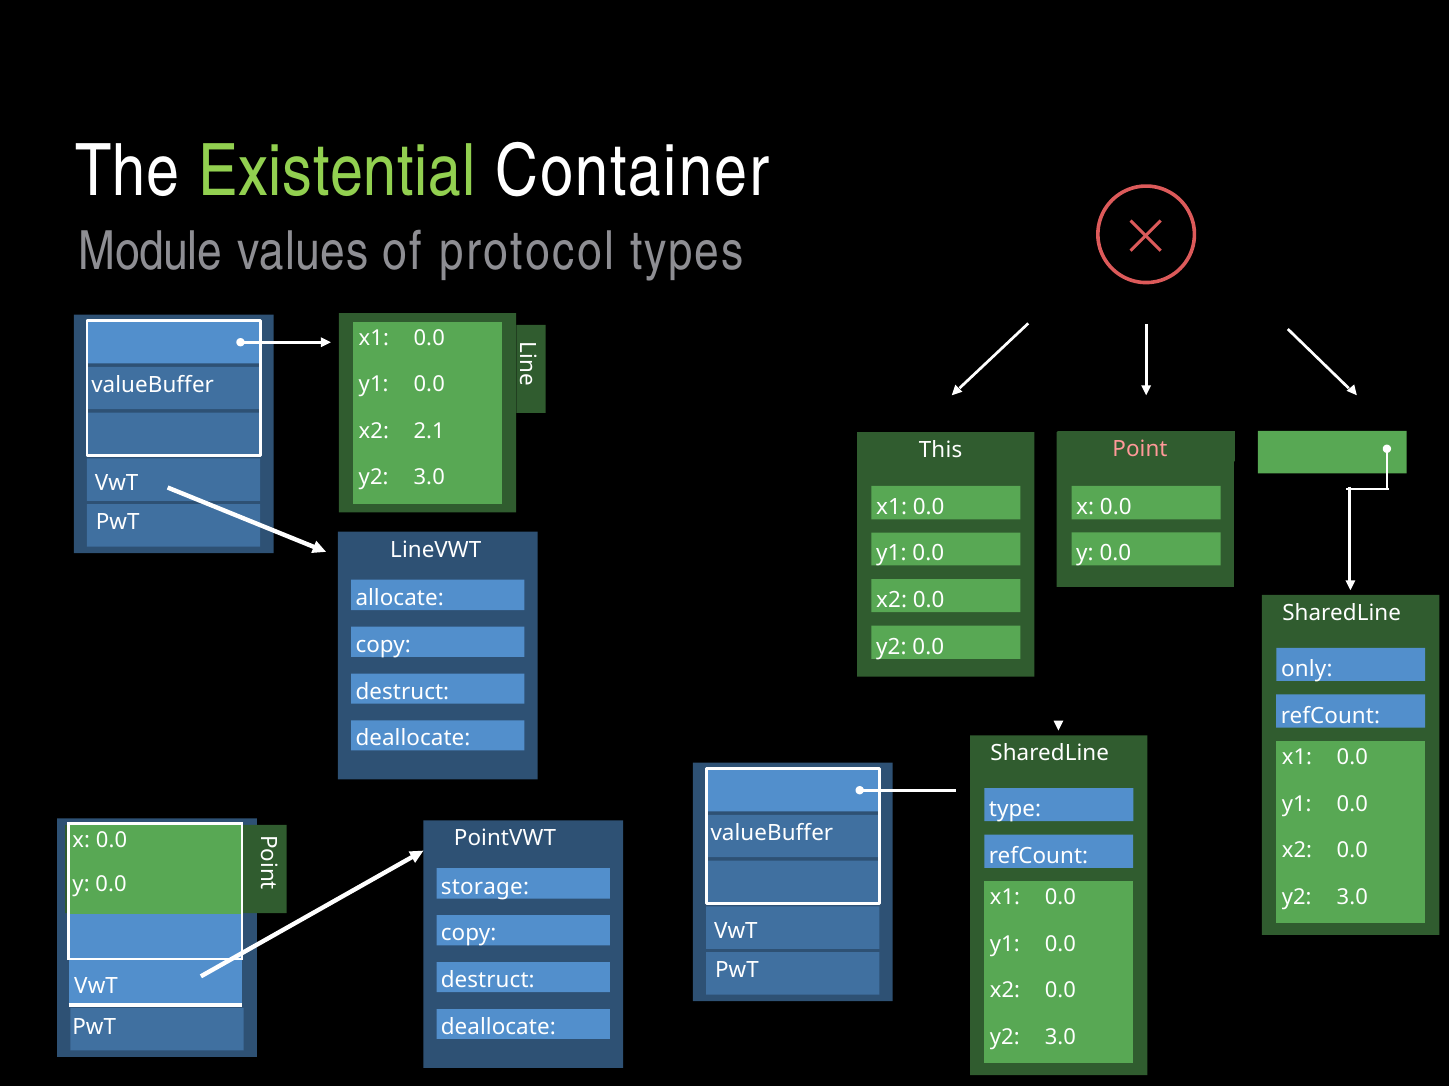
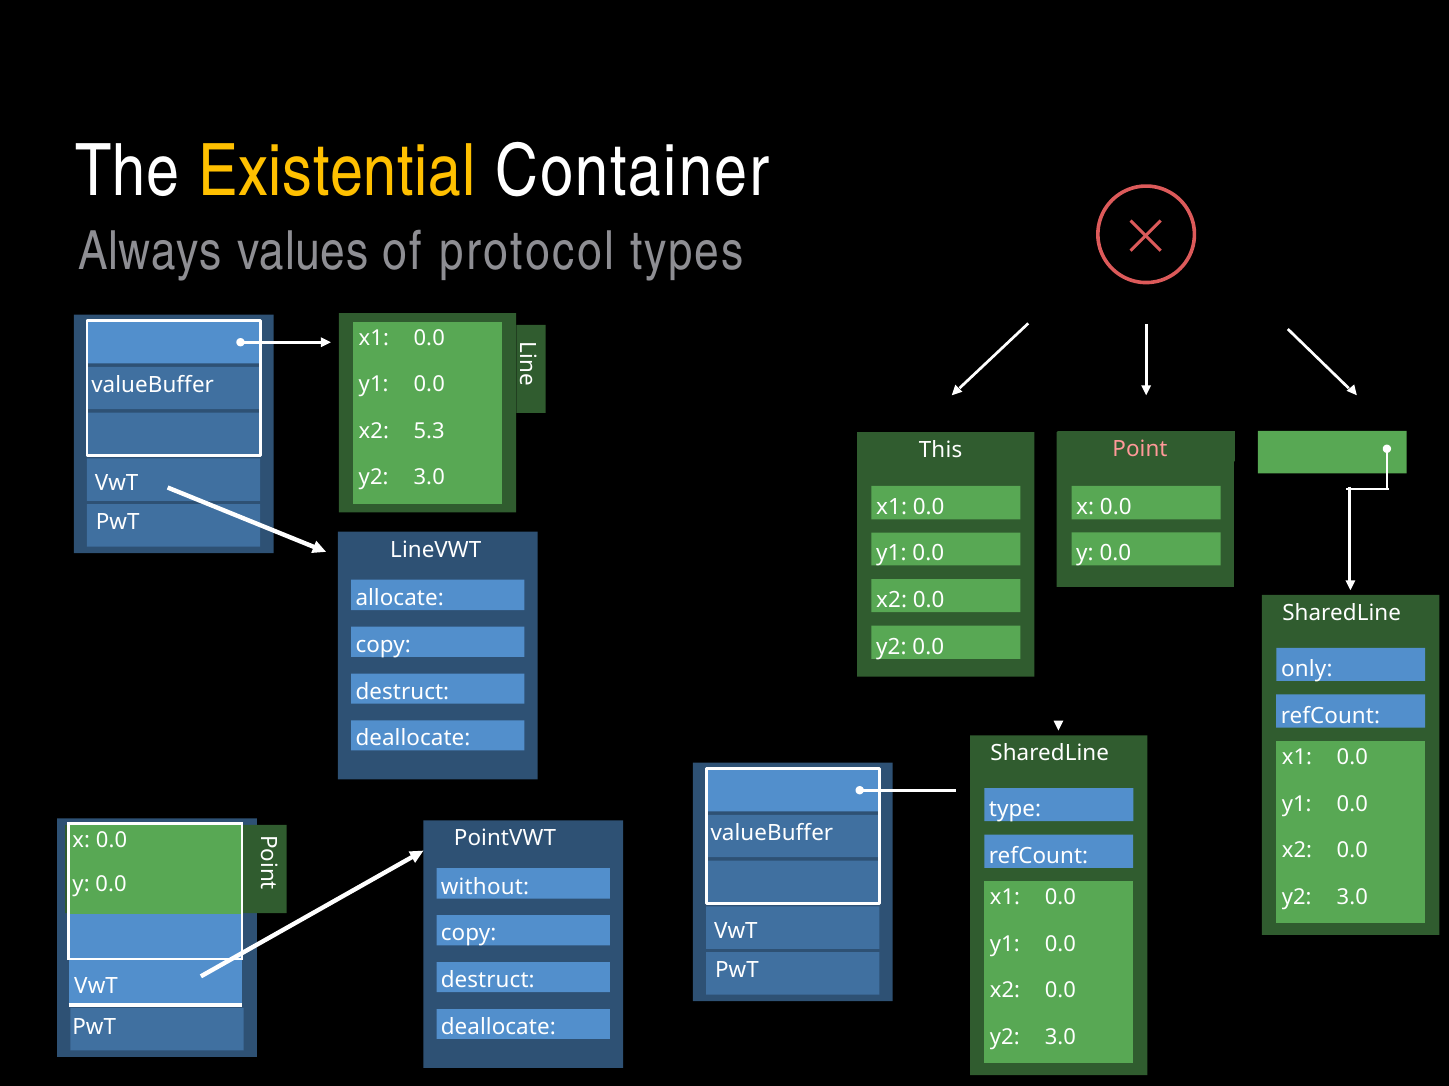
Existential colour: light green -> yellow
Module: Module -> Always
2.1: 2.1 -> 5.3
storage: storage -> without
